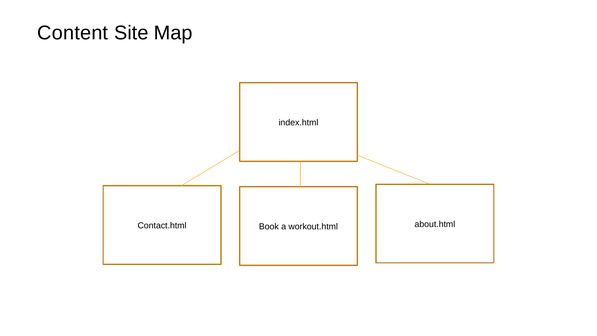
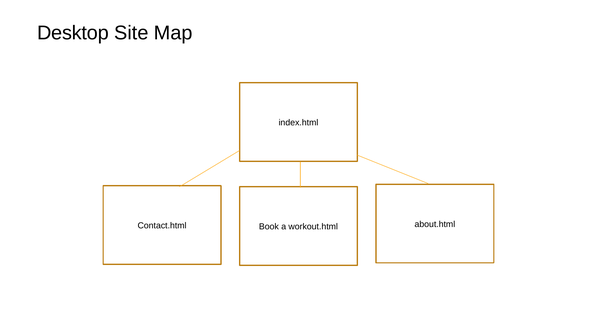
Content: Content -> Desktop
